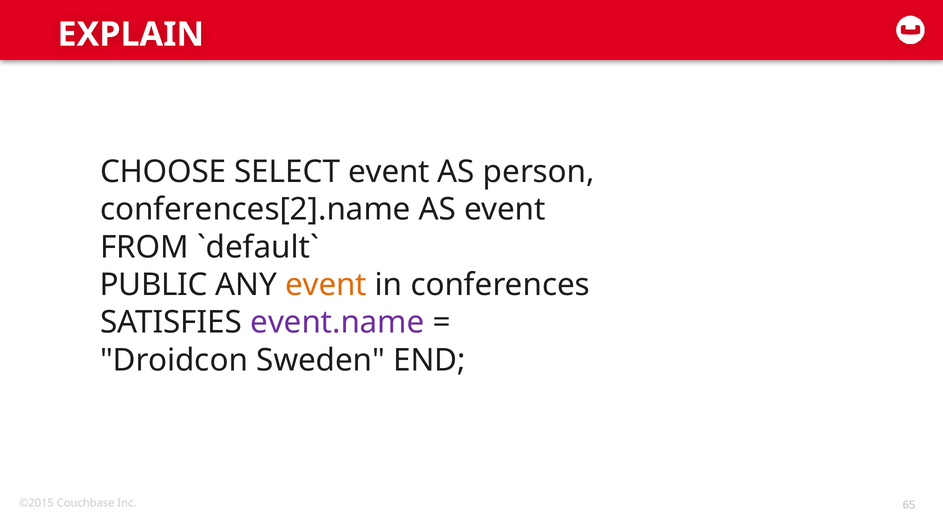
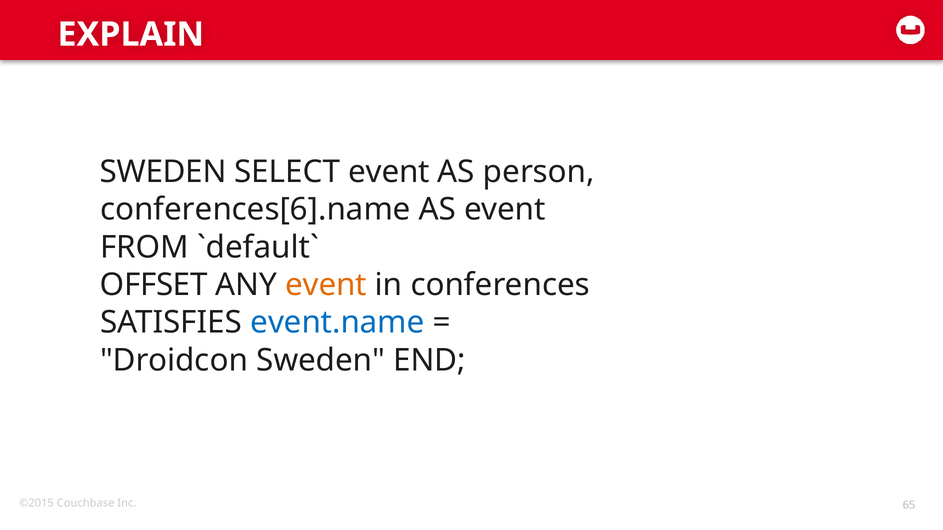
CHOOSE at (163, 172): CHOOSE -> SWEDEN
conferences[2].name: conferences[2].name -> conferences[6].name
PUBLIC: PUBLIC -> OFFSET
event.name colour: purple -> blue
